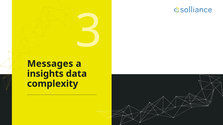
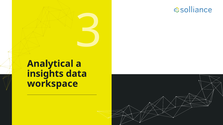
Messages: Messages -> Analytical
complexity: complexity -> workspace
